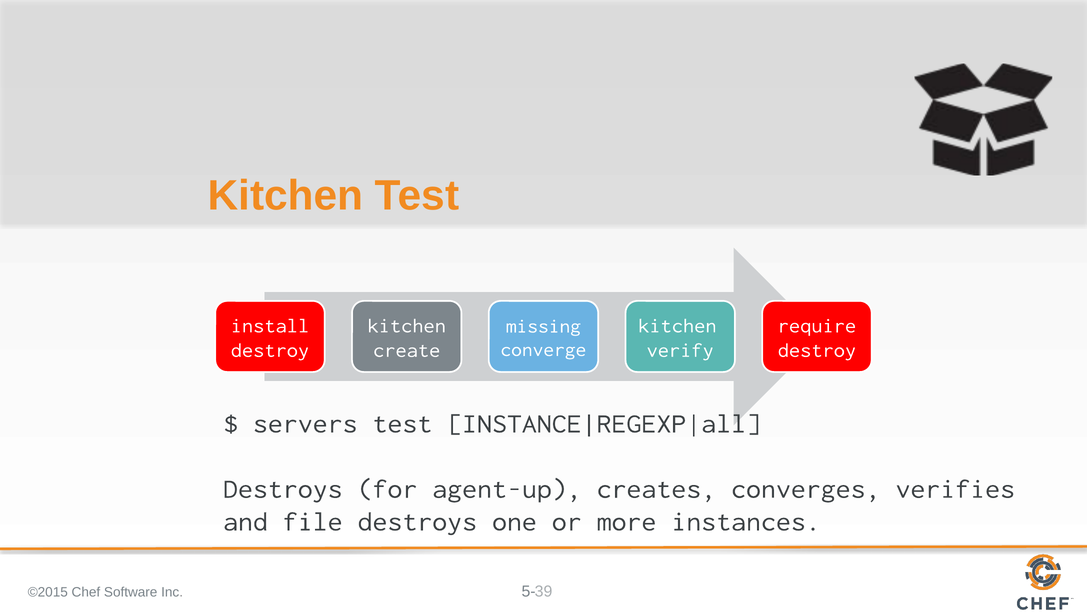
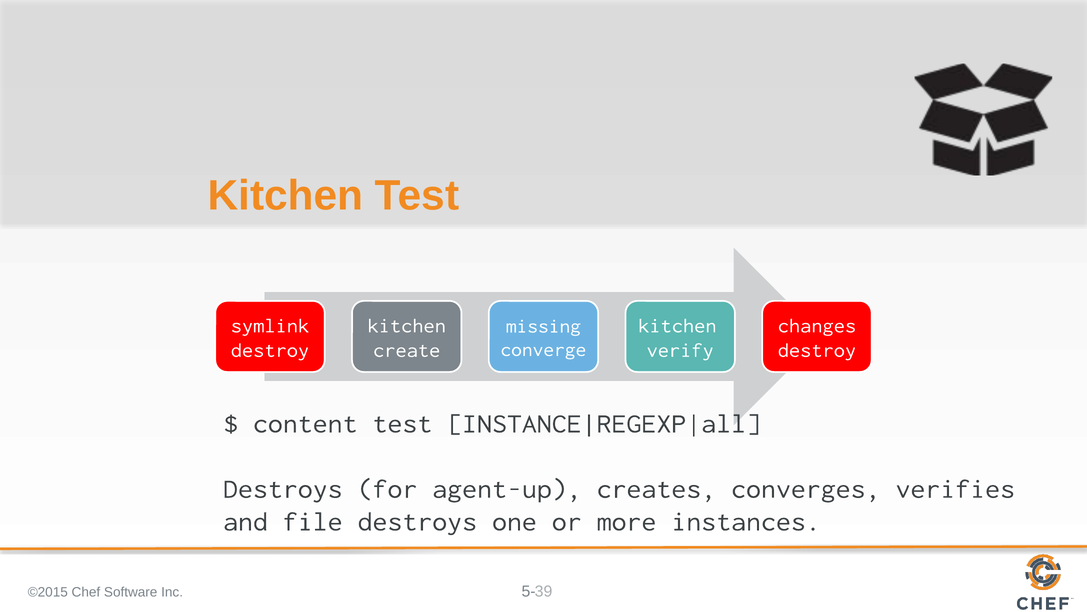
install: install -> symlink
require: require -> changes
servers: servers -> content
